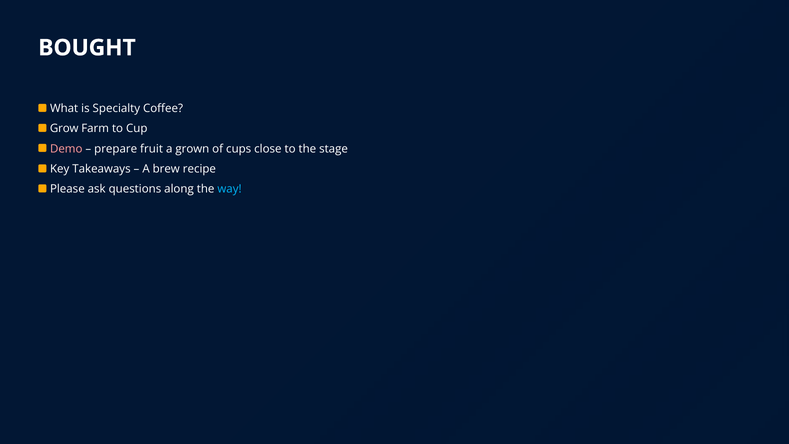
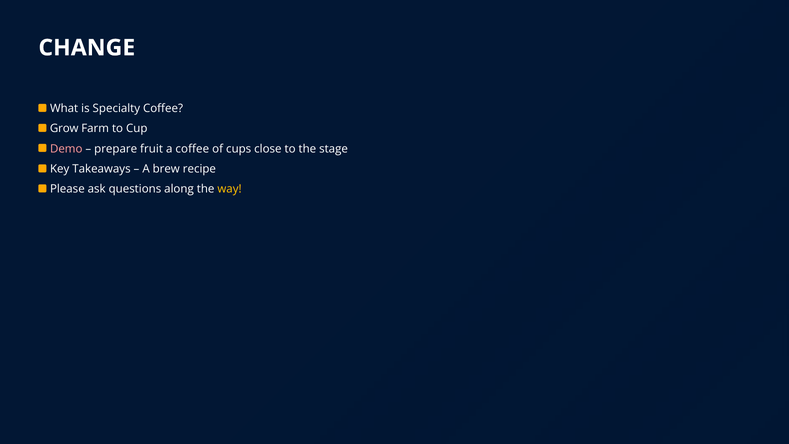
BOUGHT: BOUGHT -> CHANGE
a grown: grown -> coffee
way colour: light blue -> yellow
